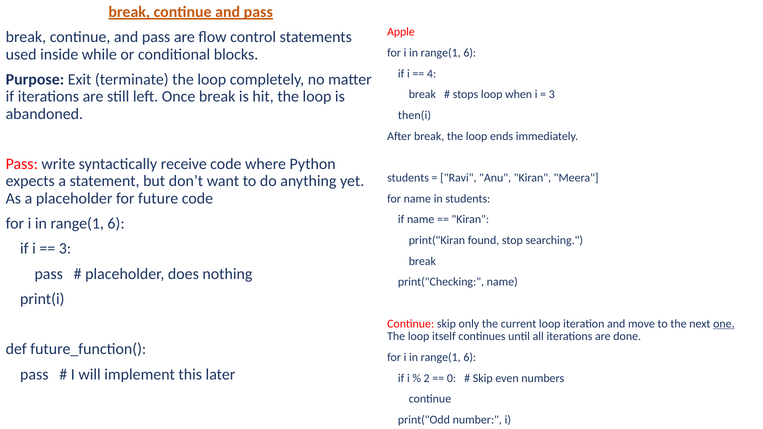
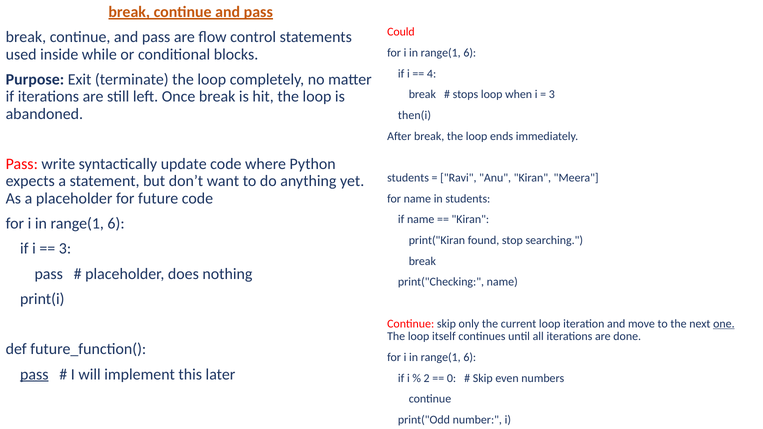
Apple: Apple -> Could
receive: receive -> update
pass at (34, 374) underline: none -> present
